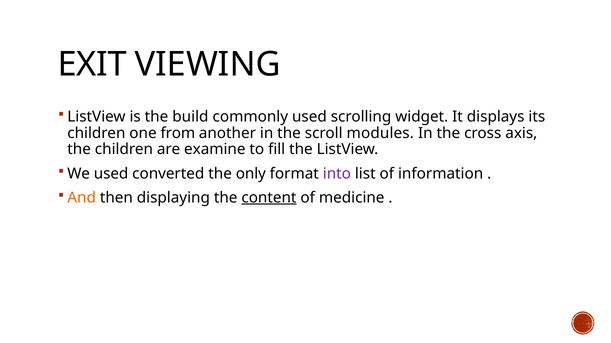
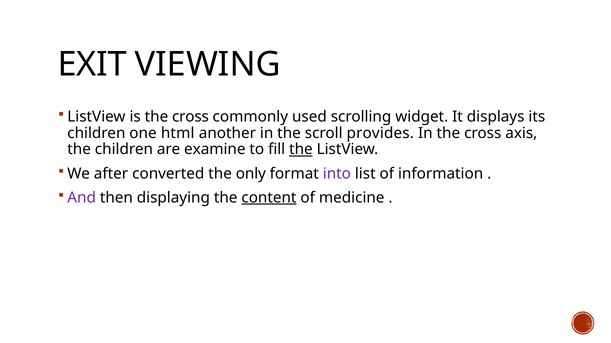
is the build: build -> cross
from: from -> html
modules: modules -> provides
the at (301, 150) underline: none -> present
We used: used -> after
And colour: orange -> purple
